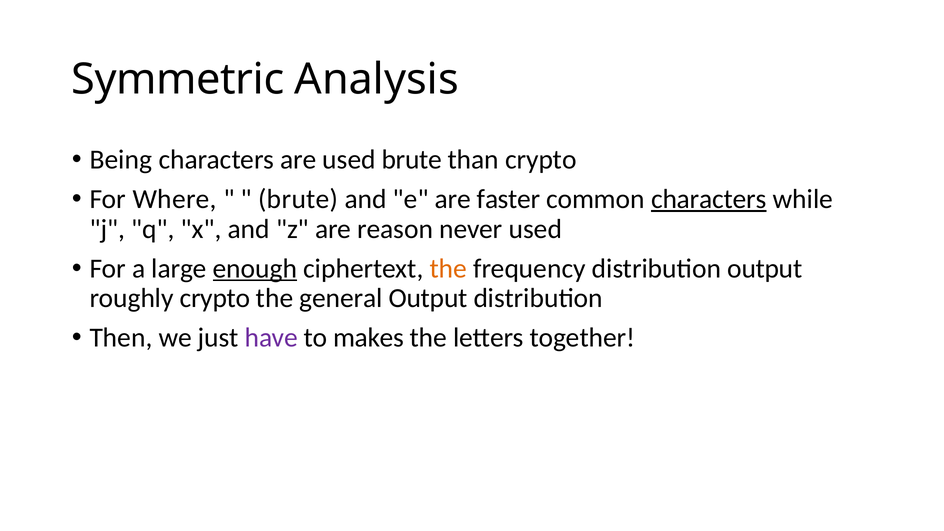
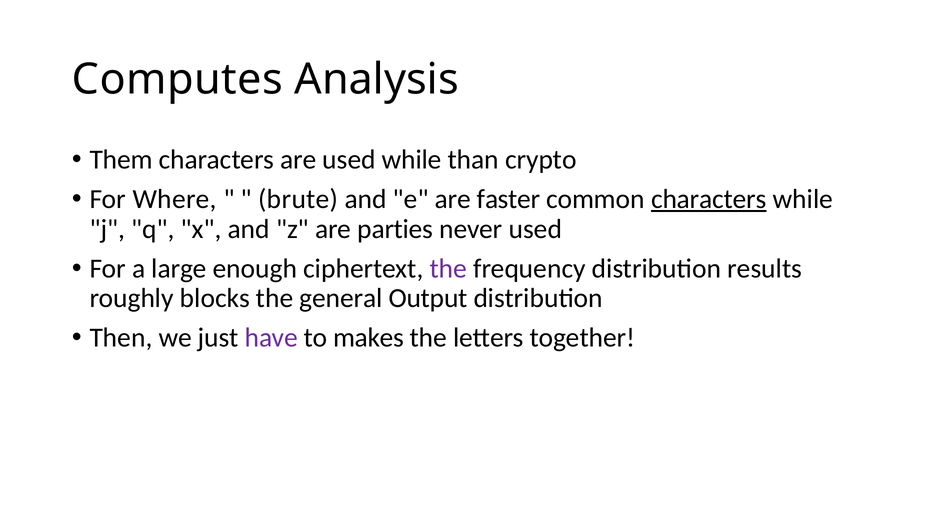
Symmetric: Symmetric -> Computes
Being: Being -> Them
used brute: brute -> while
reason: reason -> parties
enough underline: present -> none
the at (448, 269) colour: orange -> purple
distribution output: output -> results
roughly crypto: crypto -> blocks
